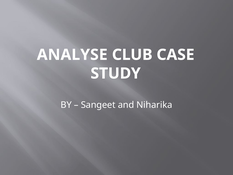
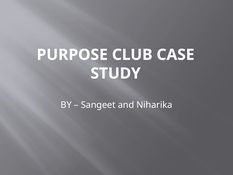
ANALYSE: ANALYSE -> PURPOSE
